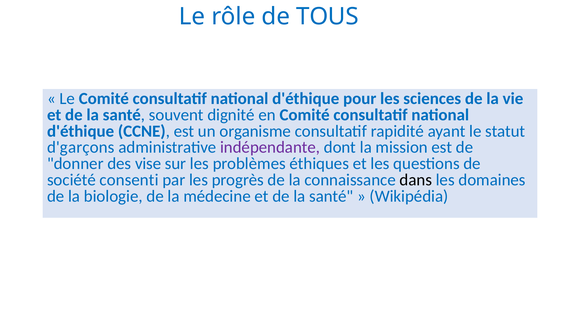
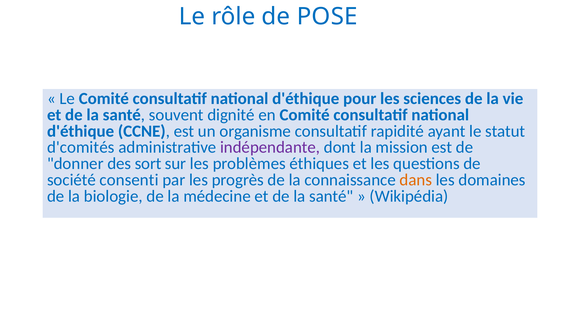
TOUS: TOUS -> POSE
d'garçons: d'garçons -> d'comités
vise: vise -> sort
dans colour: black -> orange
